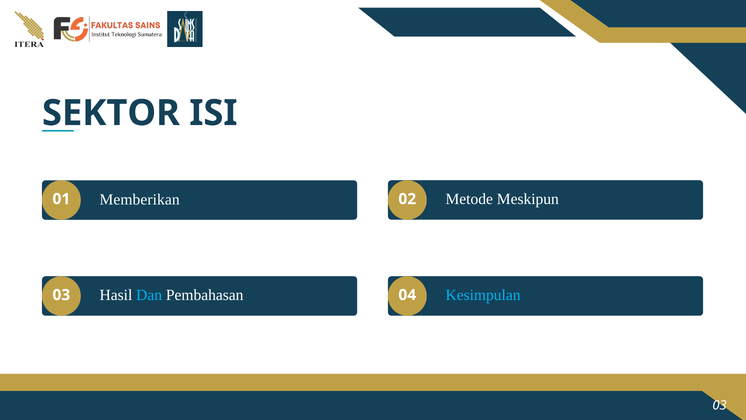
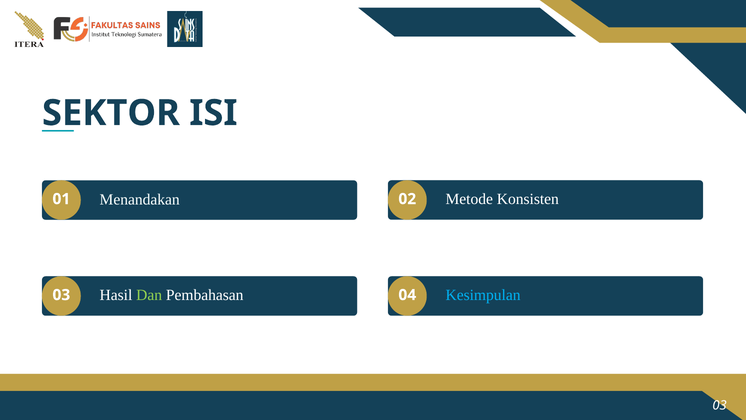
Memberikan: Memberikan -> Menandakan
Meskipun: Meskipun -> Konsisten
Dan colour: light blue -> light green
